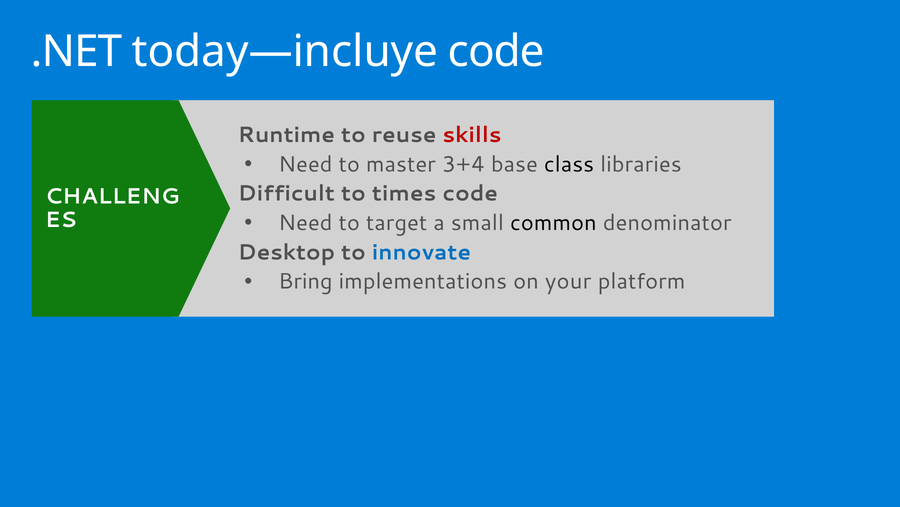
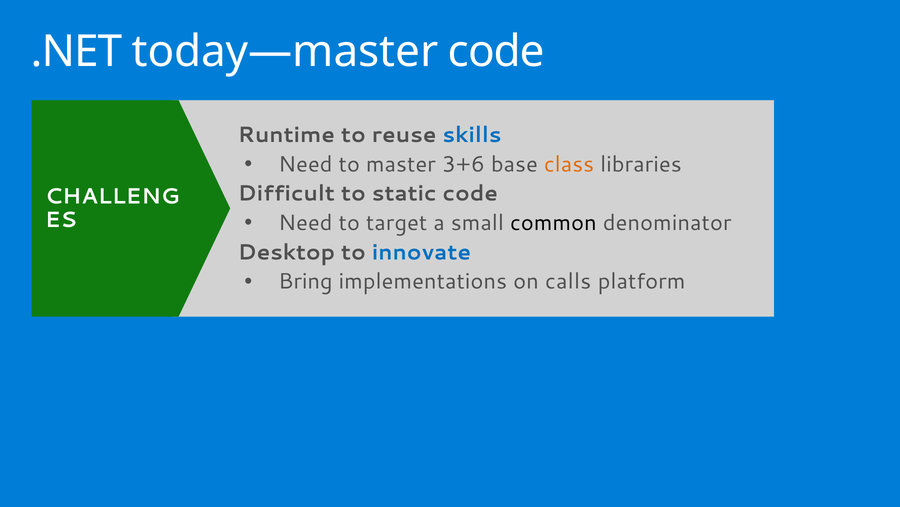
today—incluye: today—incluye -> today—master
skills colour: red -> blue
3+4: 3+4 -> 3+6
class colour: black -> orange
times: times -> static
your: your -> calls
